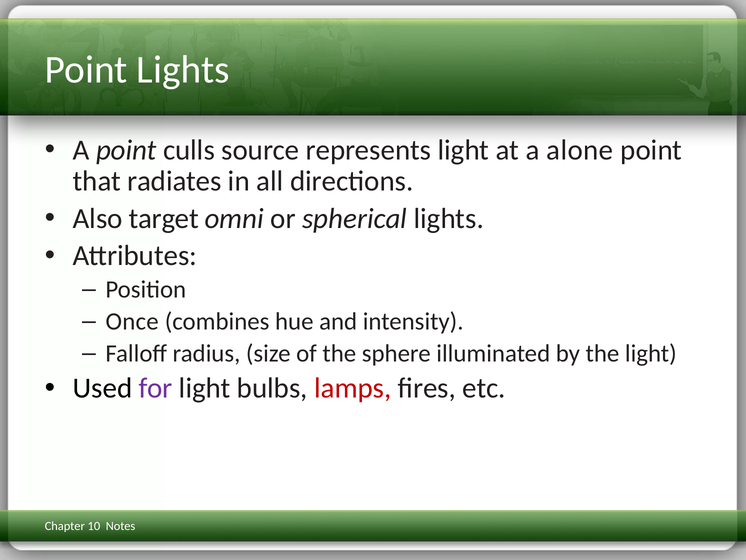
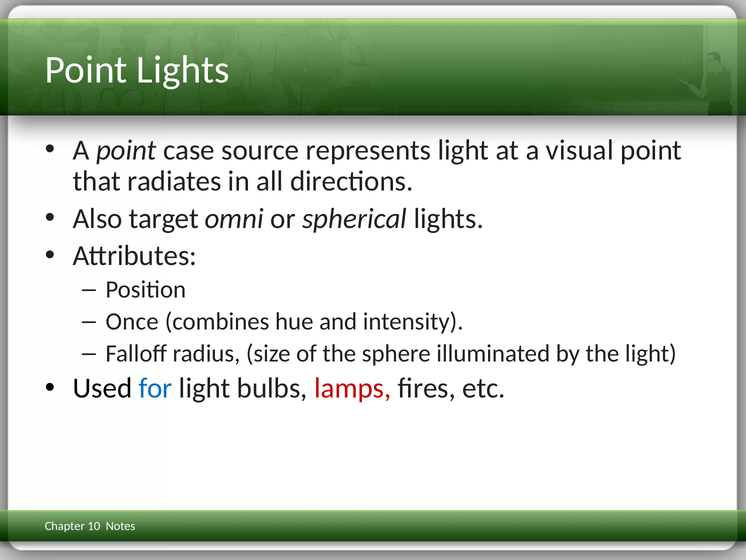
culls: culls -> case
alone: alone -> visual
for at (156, 388) colour: purple -> blue
